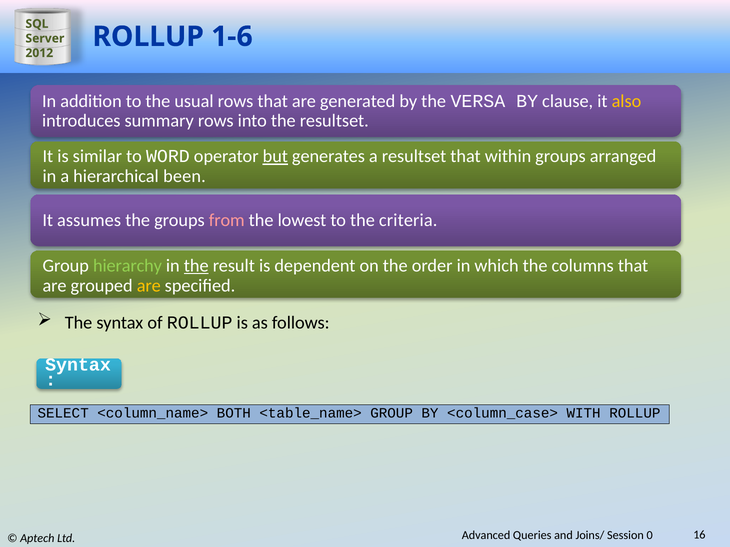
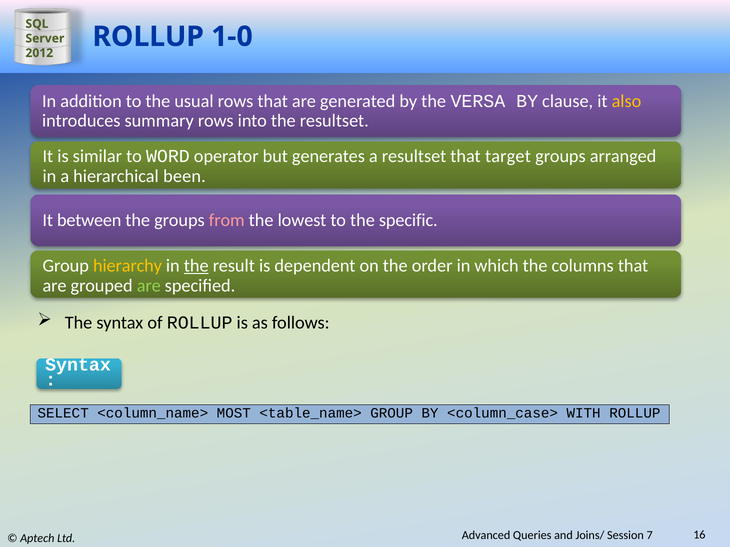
1-6: 1-6 -> 1-0
but underline: present -> none
within: within -> target
assumes: assumes -> between
criteria: criteria -> specific
hierarchy colour: light green -> yellow
are at (149, 286) colour: yellow -> light green
BOTH: BOTH -> MOST
0: 0 -> 7
